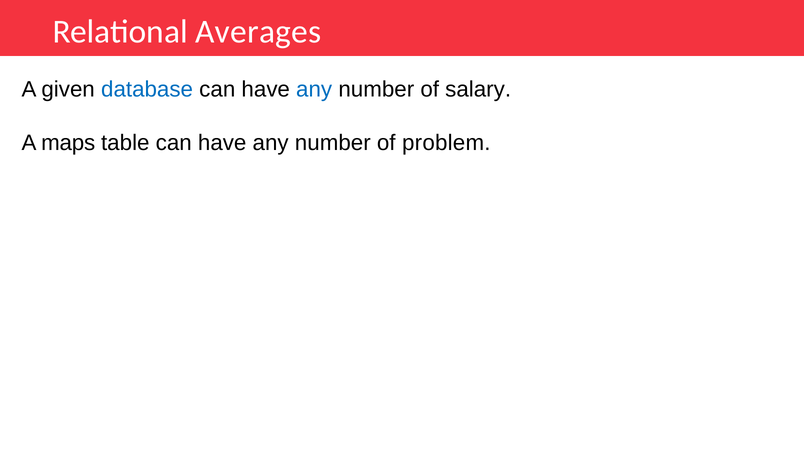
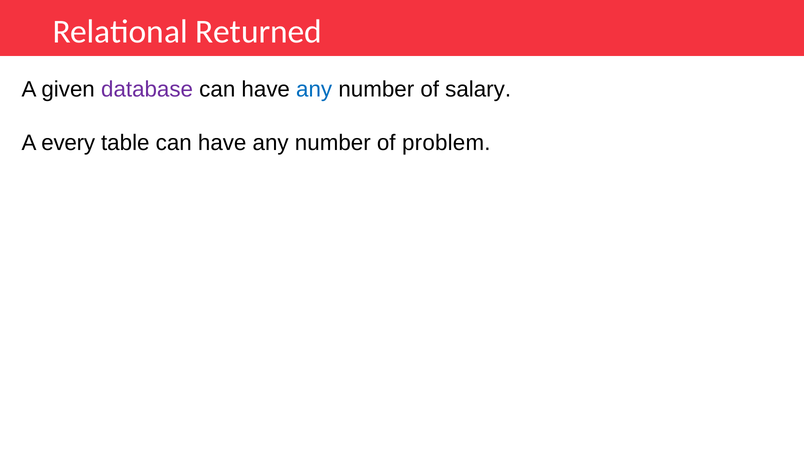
Averages: Averages -> Returned
database colour: blue -> purple
maps: maps -> every
